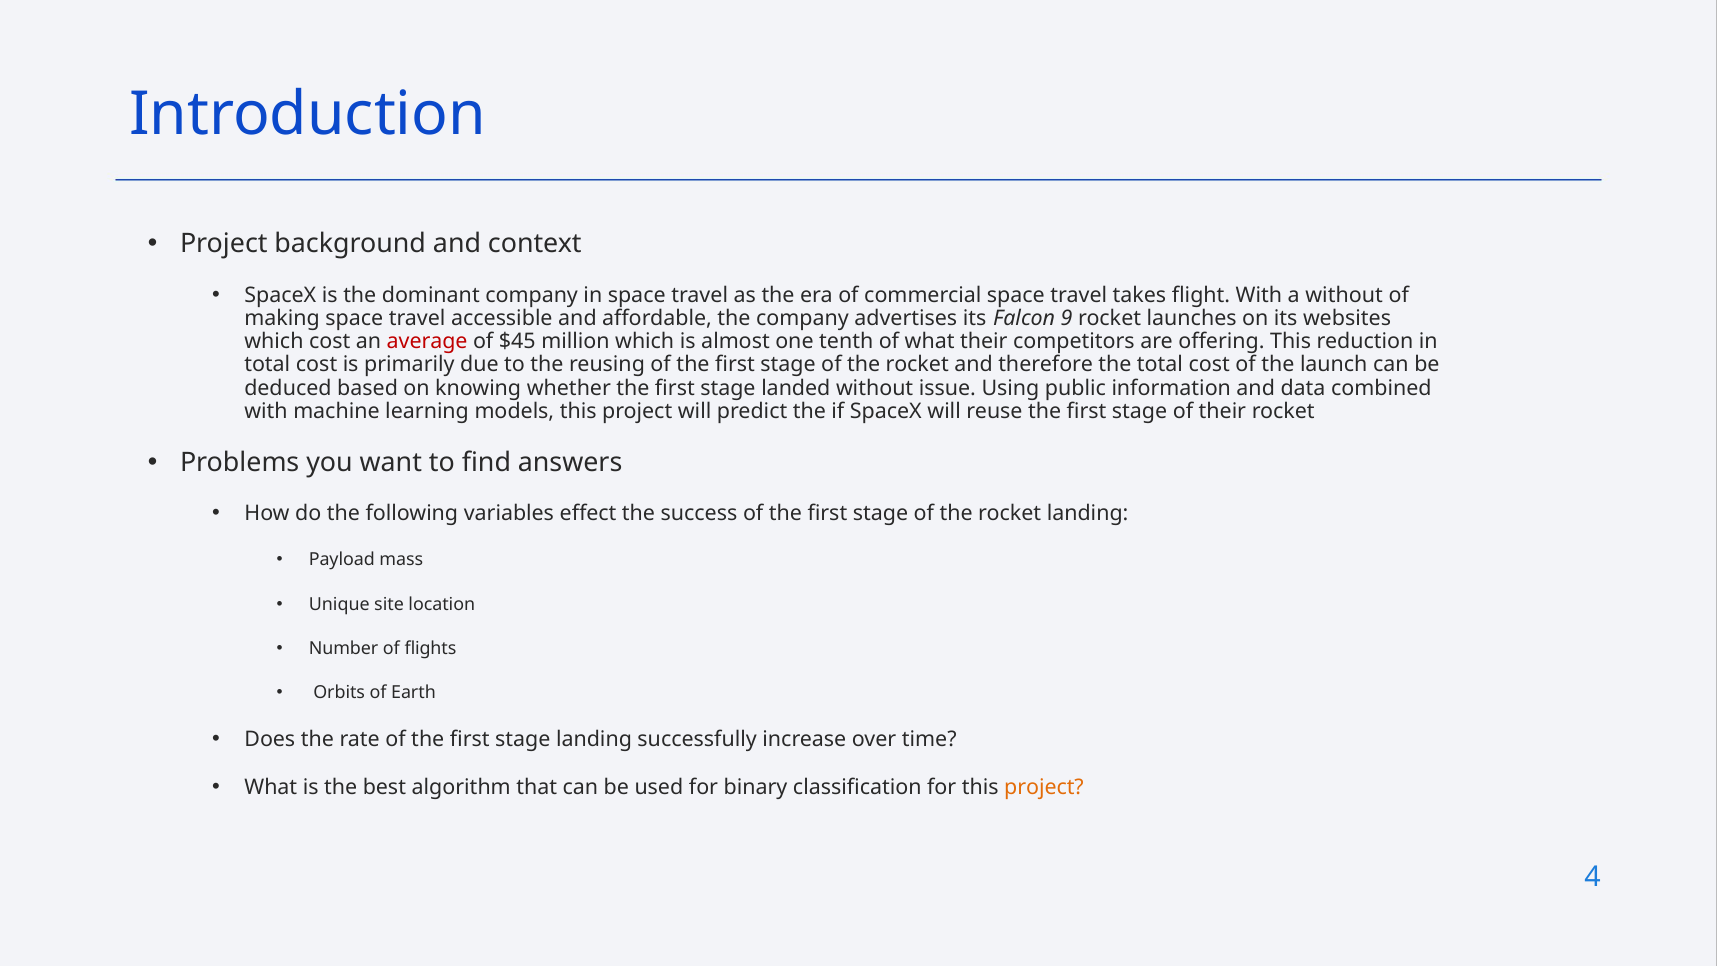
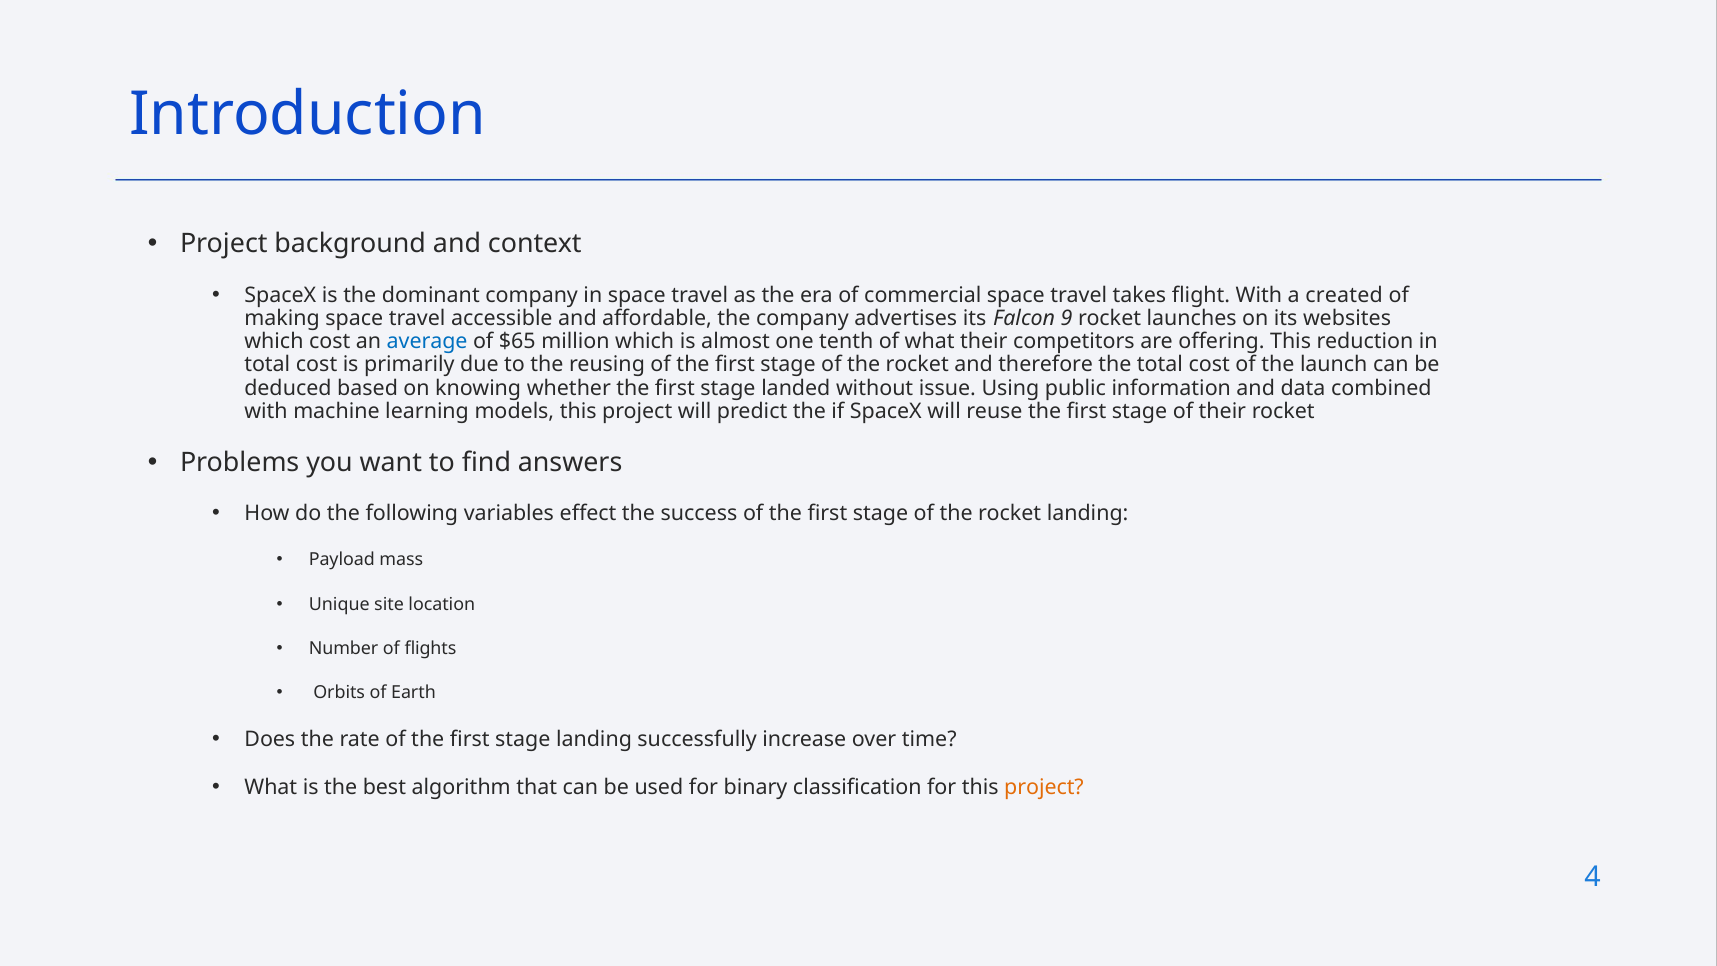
a without: without -> created
average colour: red -> blue
$45: $45 -> $65
